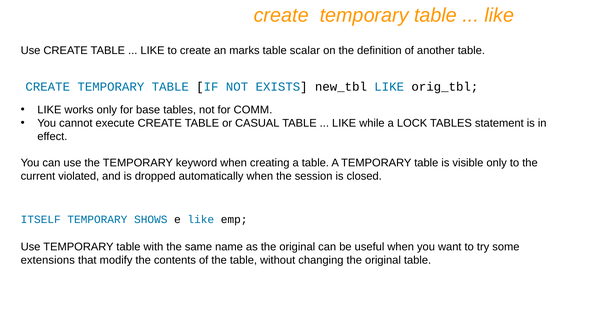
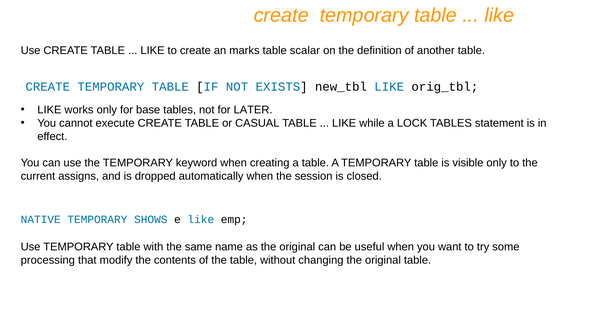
COMM: COMM -> LATER
violated: violated -> assigns
ITSELF: ITSELF -> NATIVE
extensions: extensions -> processing
